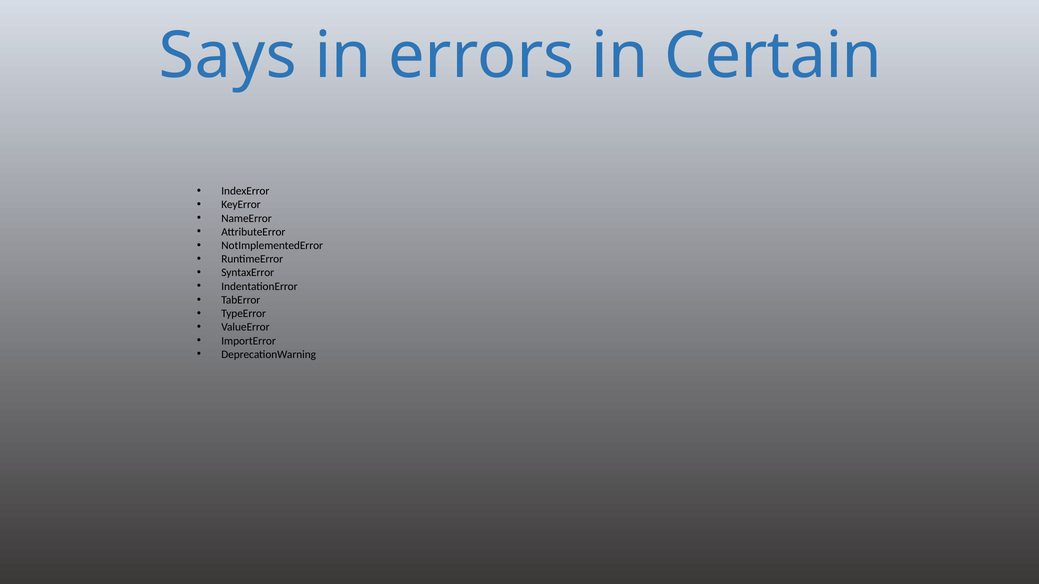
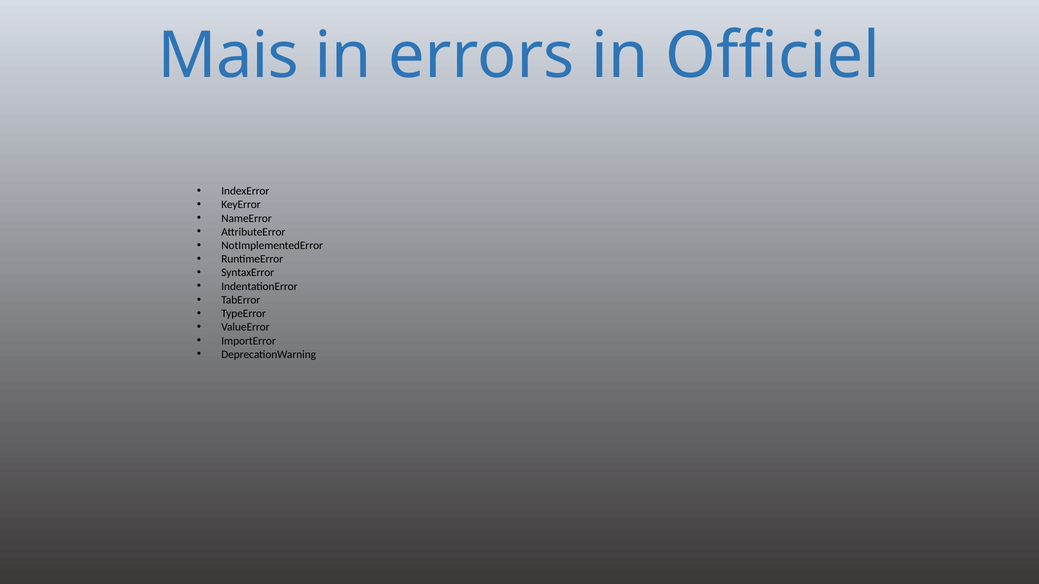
Says: Says -> Mais
Certain: Certain -> Officiel
